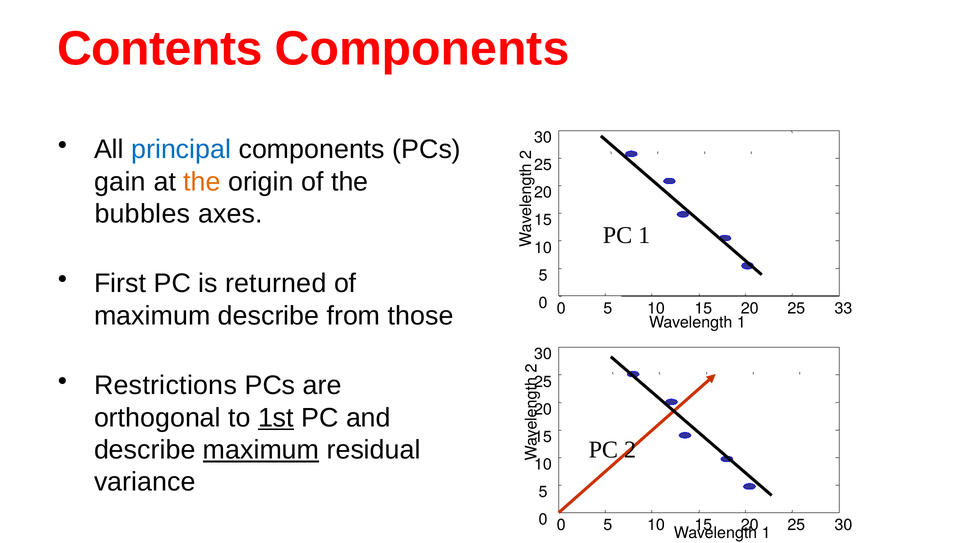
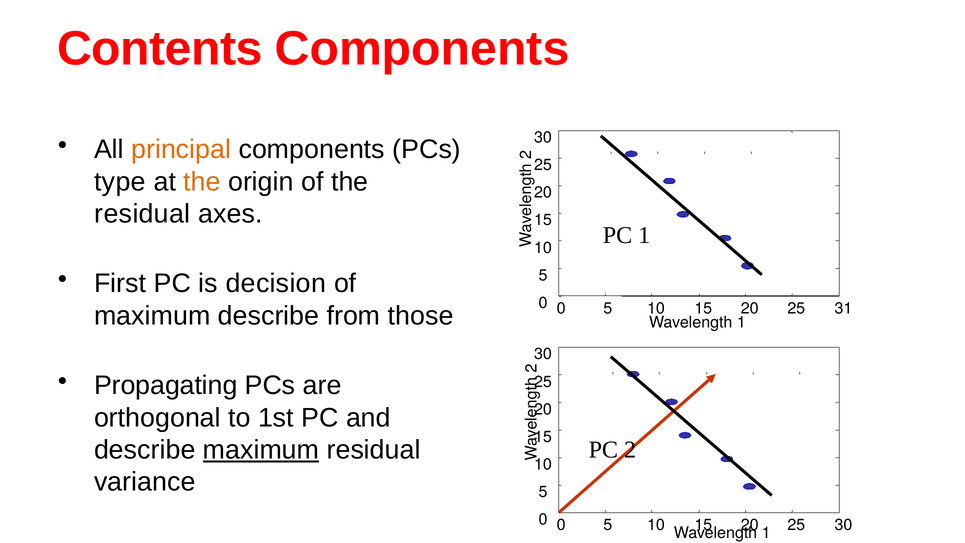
principal colour: blue -> orange
gain: gain -> type
bubbles at (142, 214): bubbles -> residual
returned: returned -> decision
33: 33 -> 31
Restrictions: Restrictions -> Propagating
1st underline: present -> none
